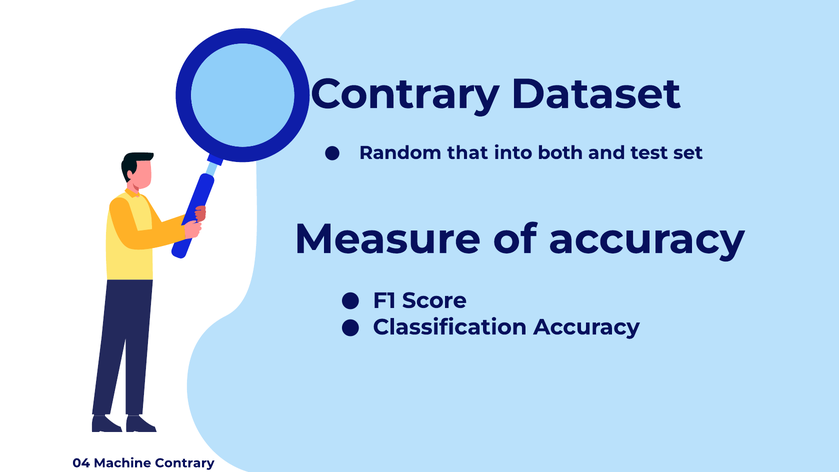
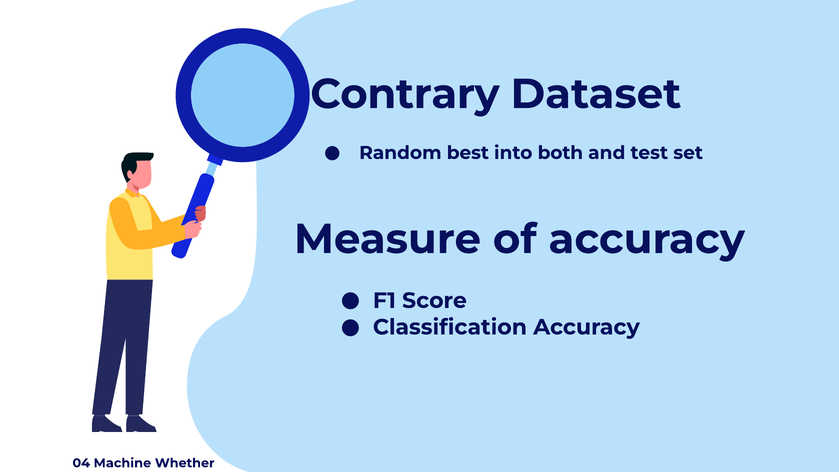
that: that -> best
Machine Contrary: Contrary -> Whether
